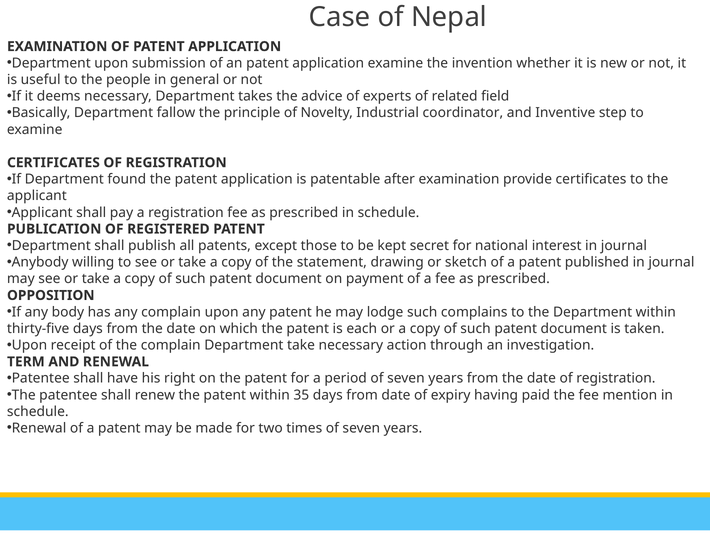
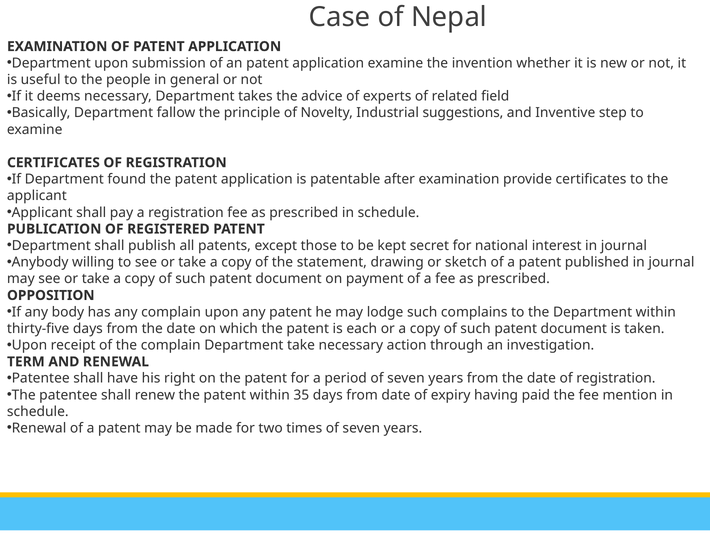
coordinator: coordinator -> suggestions
